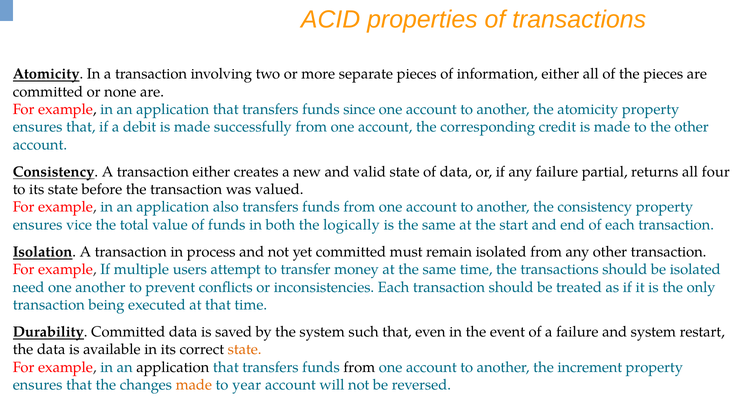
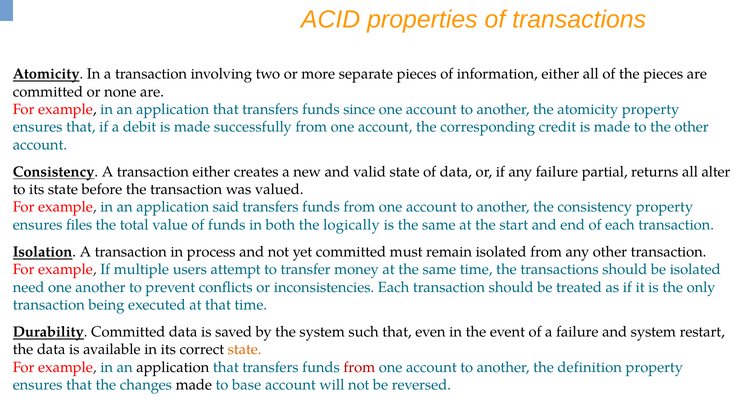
four: four -> alter
also: also -> said
vice: vice -> files
from at (359, 367) colour: black -> red
increment: increment -> definition
made at (194, 385) colour: orange -> black
year: year -> base
